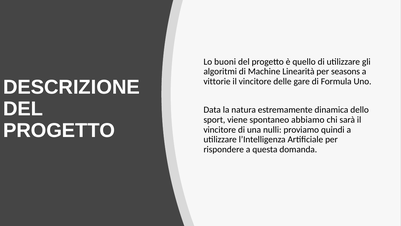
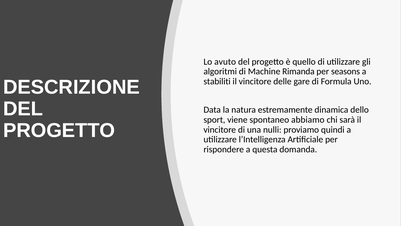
buoni: buoni -> avuto
Linearità: Linearità -> Rimanda
vittorie: vittorie -> stabiliti
